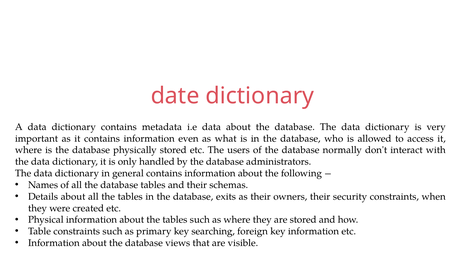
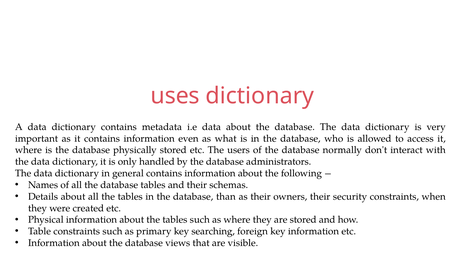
date: date -> uses
exits: exits -> than
